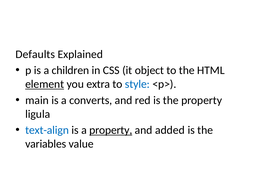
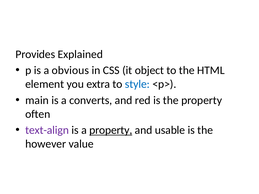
Defaults: Defaults -> Provides
children: children -> obvious
element underline: present -> none
ligula: ligula -> often
text-align colour: blue -> purple
added: added -> usable
variables: variables -> however
